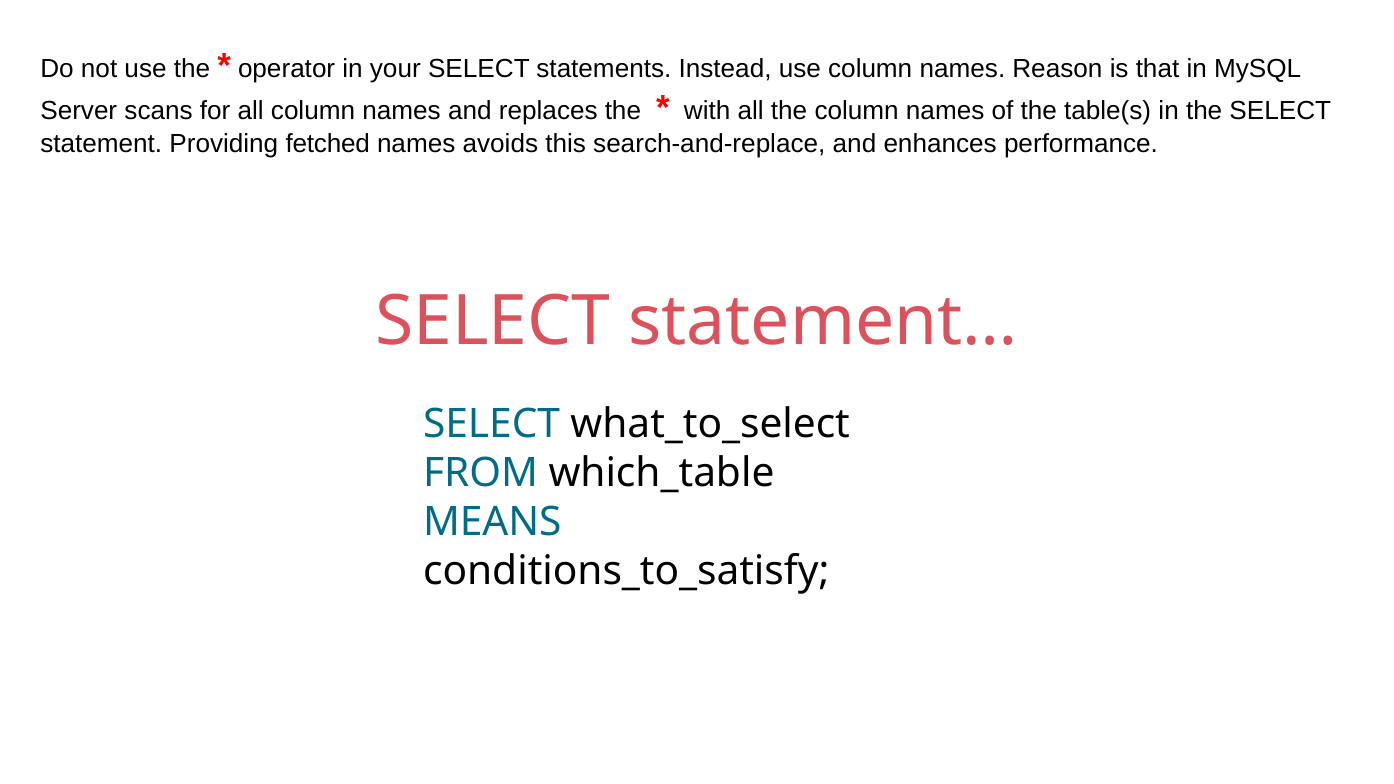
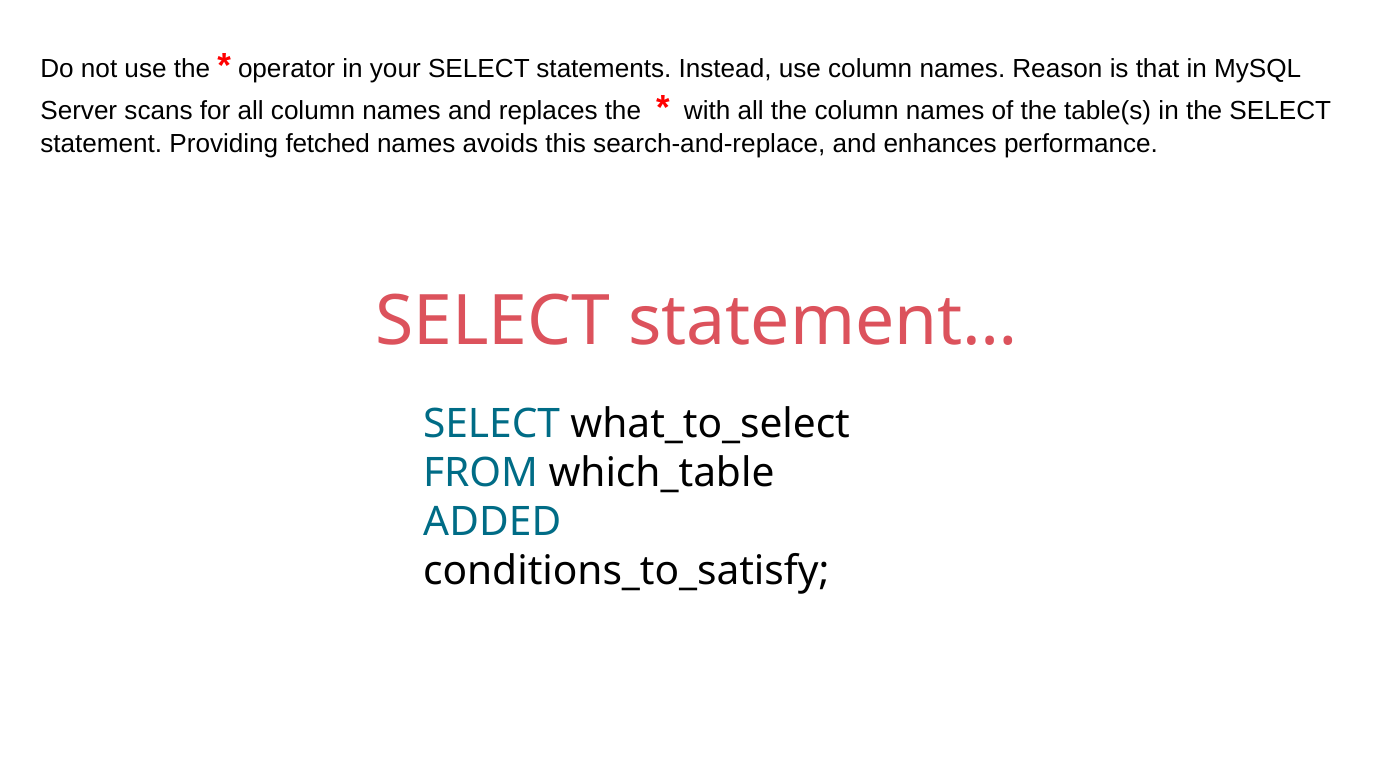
MEANS: MEANS -> ADDED
